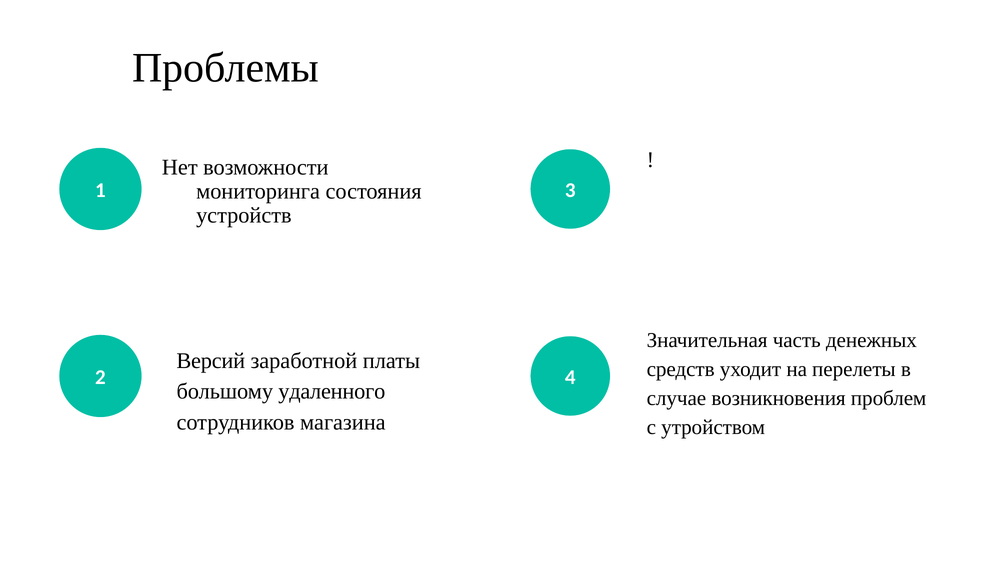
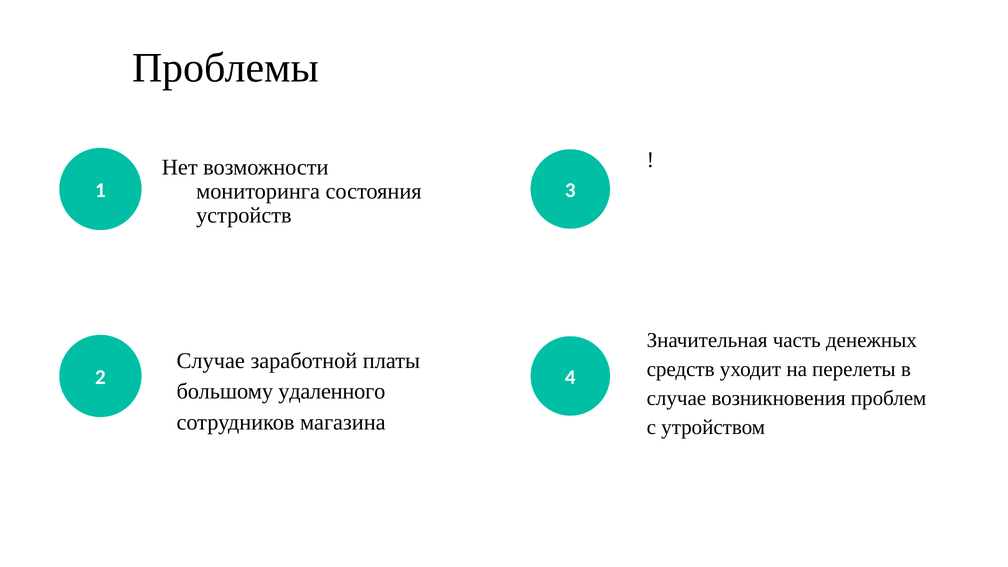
Версий at (211, 361): Версий -> Случае
